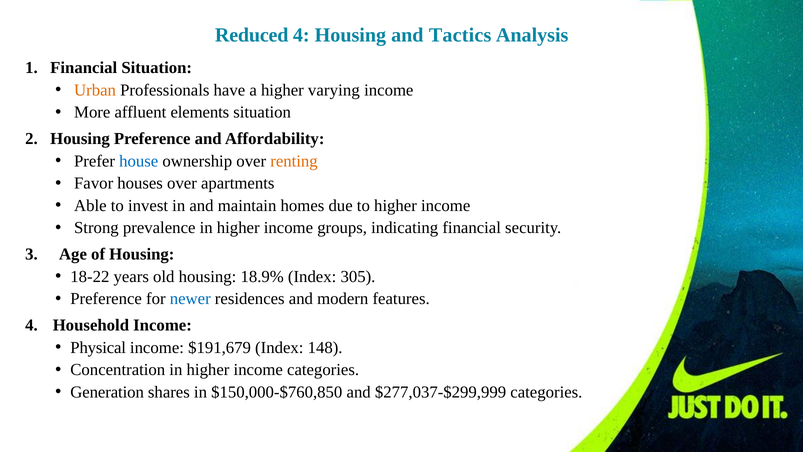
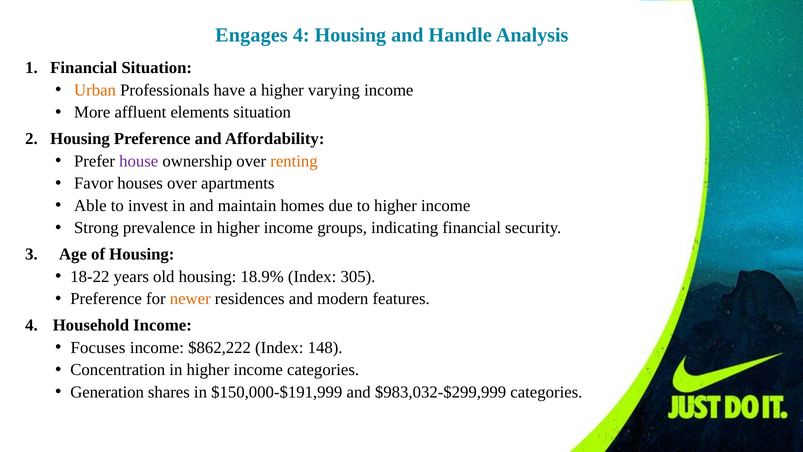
Reduced: Reduced -> Engages
Tactics: Tactics -> Handle
house colour: blue -> purple
newer colour: blue -> orange
Physical: Physical -> Focuses
$191,679: $191,679 -> $862,222
$150,000-$760,850: $150,000-$760,850 -> $150,000-$191,999
$277,037-$299,999: $277,037-$299,999 -> $983,032-$299,999
